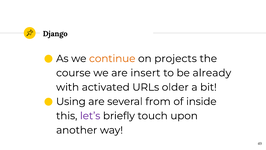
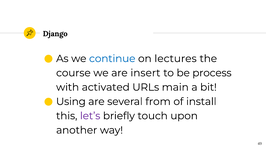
continue colour: orange -> blue
projects: projects -> lectures
already: already -> process
older: older -> main
inside: inside -> install
